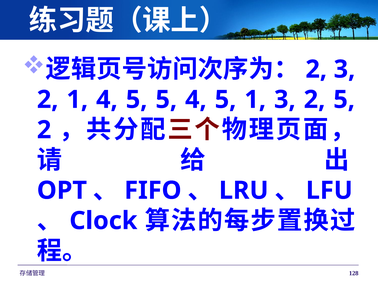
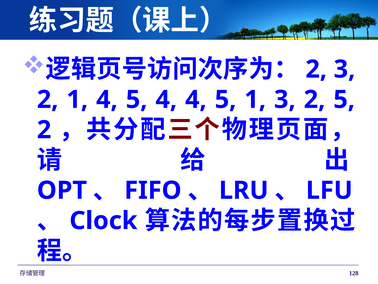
5 5: 5 -> 4
